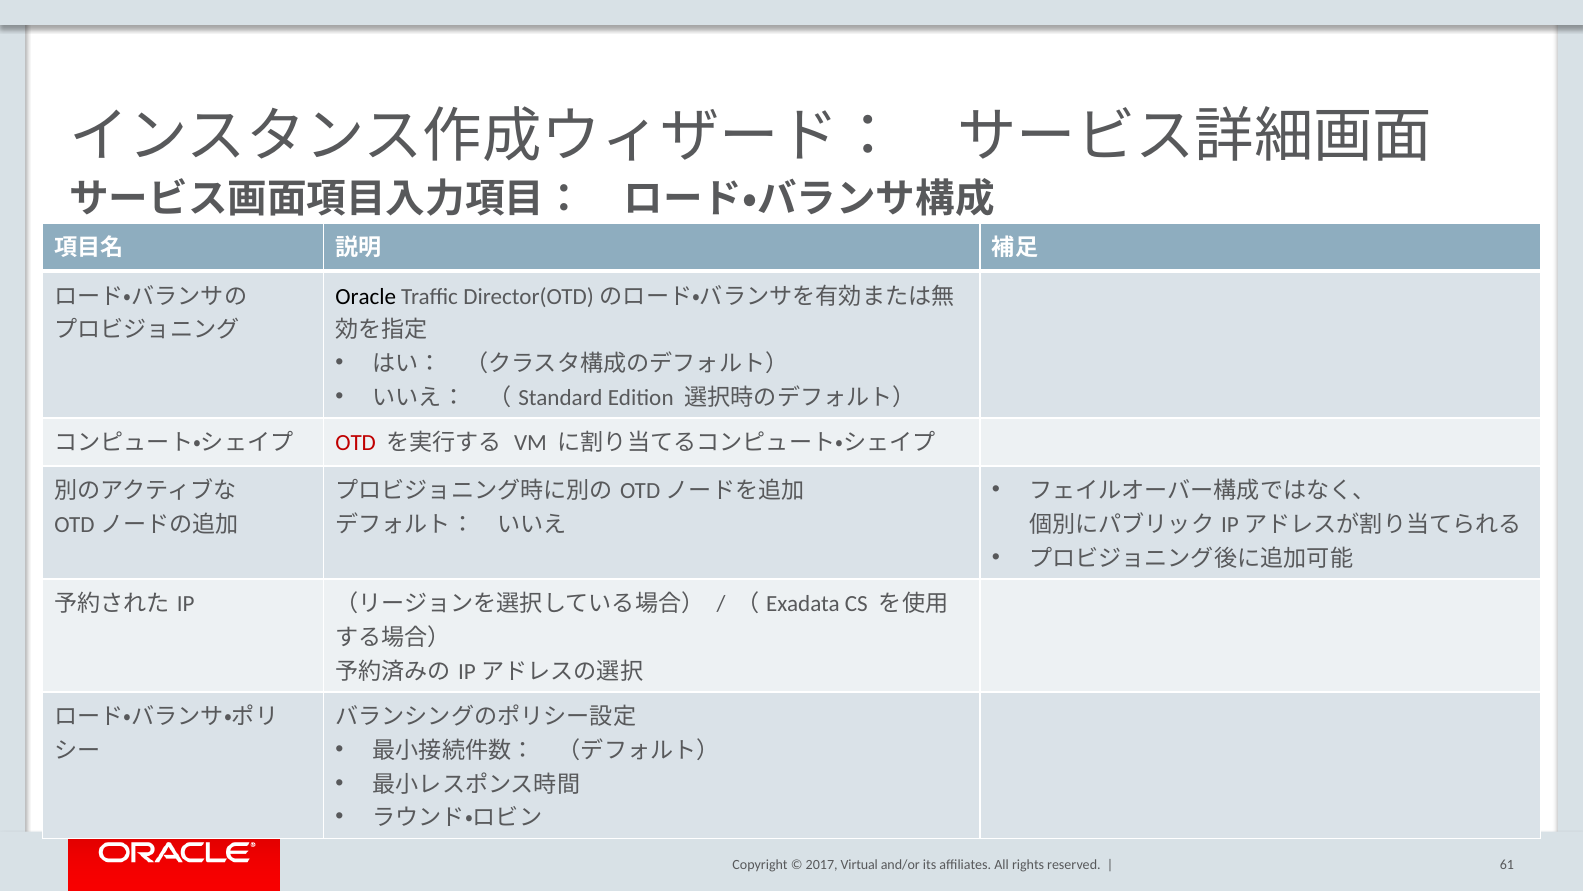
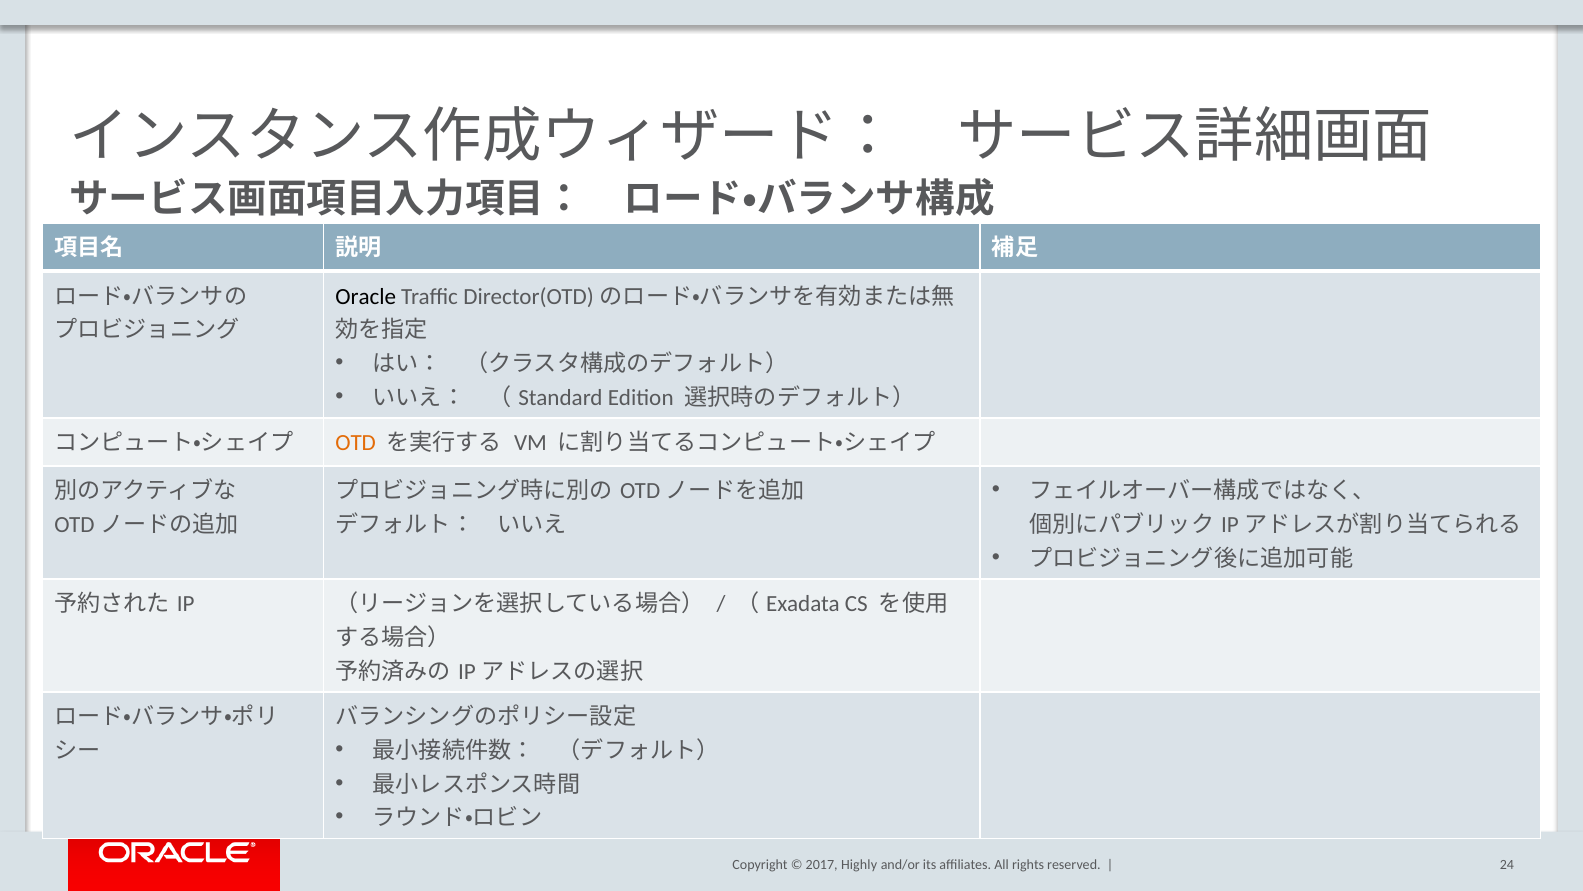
OTD colour: red -> orange
Virtual: Virtual -> Highly
61: 61 -> 24
